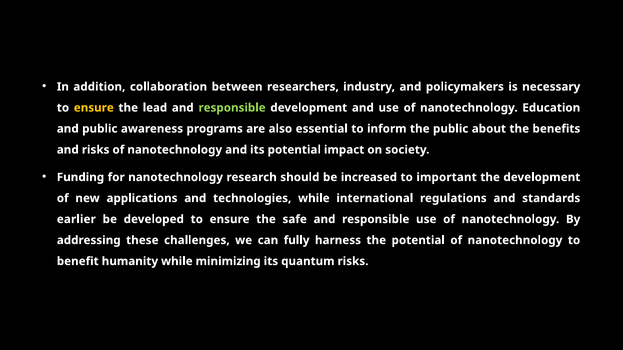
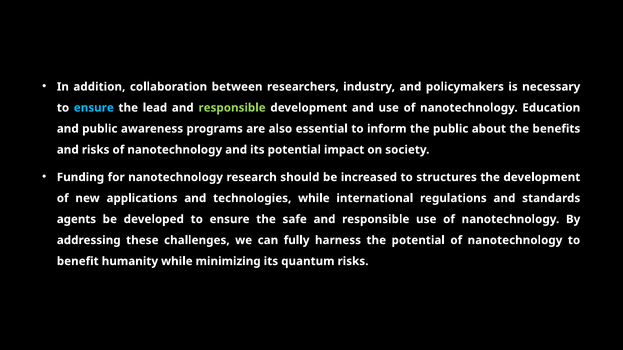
ensure at (94, 108) colour: yellow -> light blue
important: important -> structures
earlier: earlier -> agents
